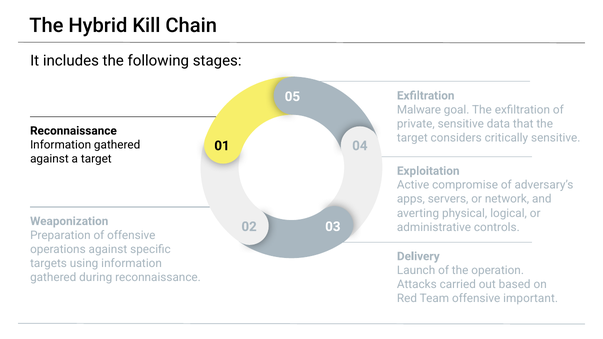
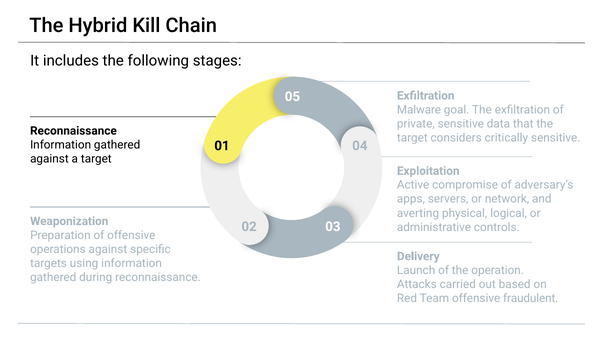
important: important -> fraudulent
